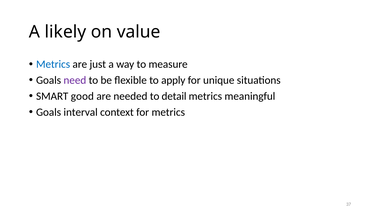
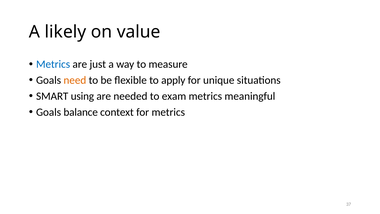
need colour: purple -> orange
good: good -> using
detail: detail -> exam
interval: interval -> balance
